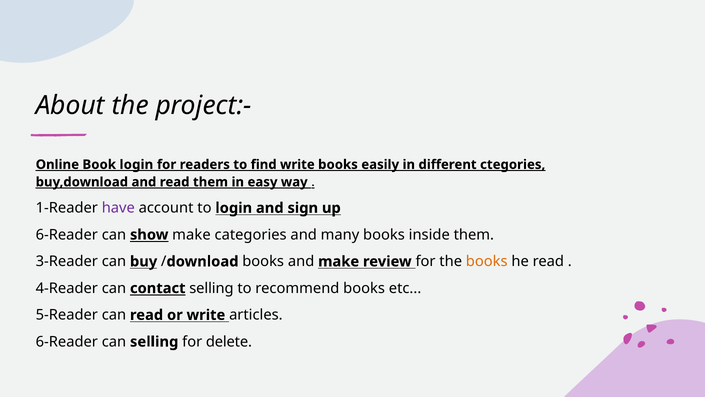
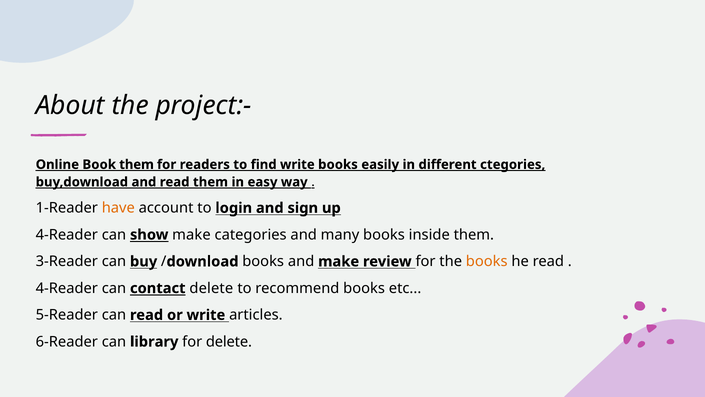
Book login: login -> them
have colour: purple -> orange
6-Reader at (67, 235): 6-Reader -> 4-Reader
contact selling: selling -> delete
can selling: selling -> library
